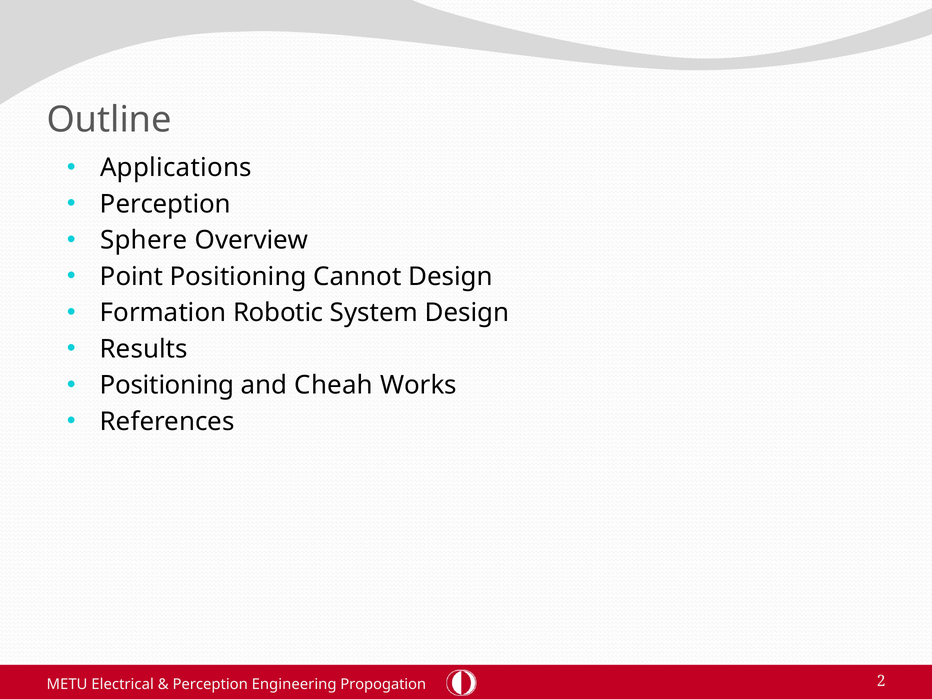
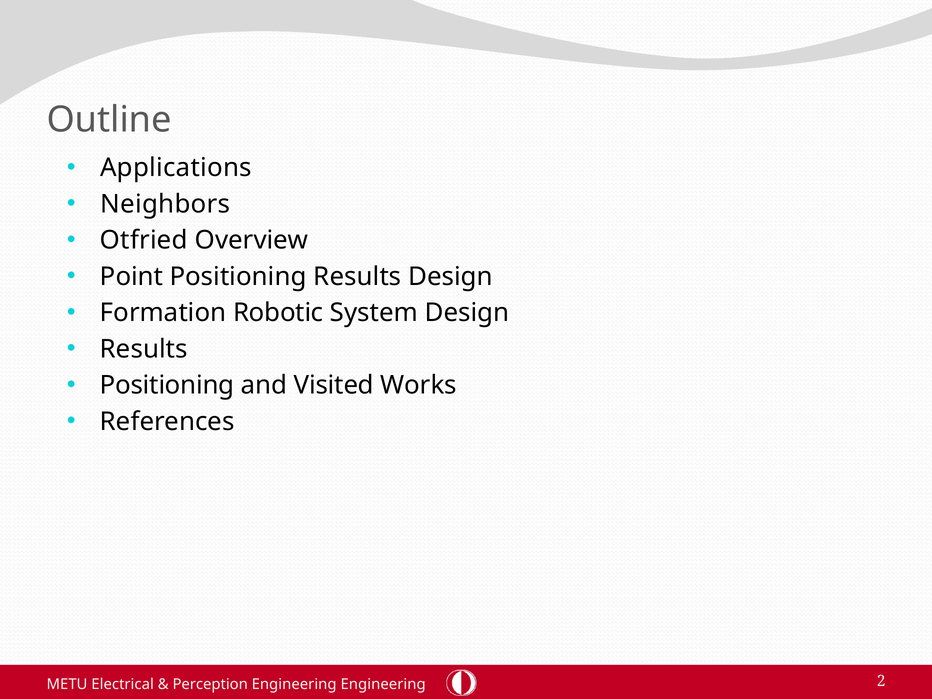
Perception at (165, 204): Perception -> Neighbors
Sphere: Sphere -> Otfried
Positioning Cannot: Cannot -> Results
Cheah: Cheah -> Visited
Engineering Propogation: Propogation -> Engineering
